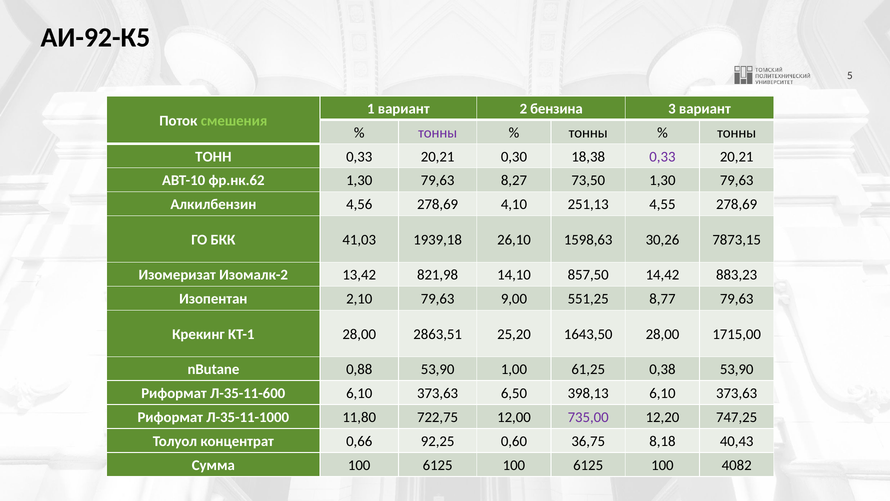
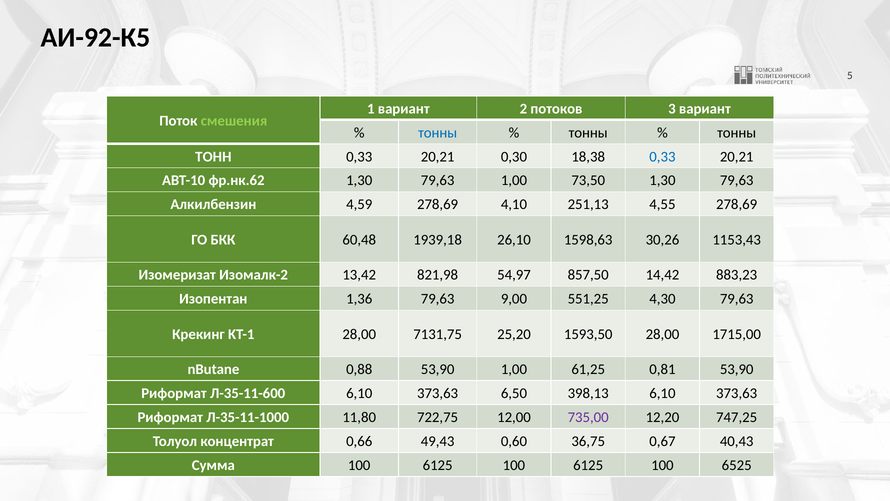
бензина: бензина -> потоков
тонны at (438, 133) colour: purple -> blue
0,33 at (662, 156) colour: purple -> blue
79,63 8,27: 8,27 -> 1,00
4,56: 4,56 -> 4,59
41,03: 41,03 -> 60,48
7873,15: 7873,15 -> 1153,43
14,10: 14,10 -> 54,97
2,10: 2,10 -> 1,36
8,77: 8,77 -> 4,30
2863,51: 2863,51 -> 7131,75
1643,50: 1643,50 -> 1593,50
0,38: 0,38 -> 0,81
92,25: 92,25 -> 49,43
8,18: 8,18 -> 0,67
4082: 4082 -> 6525
